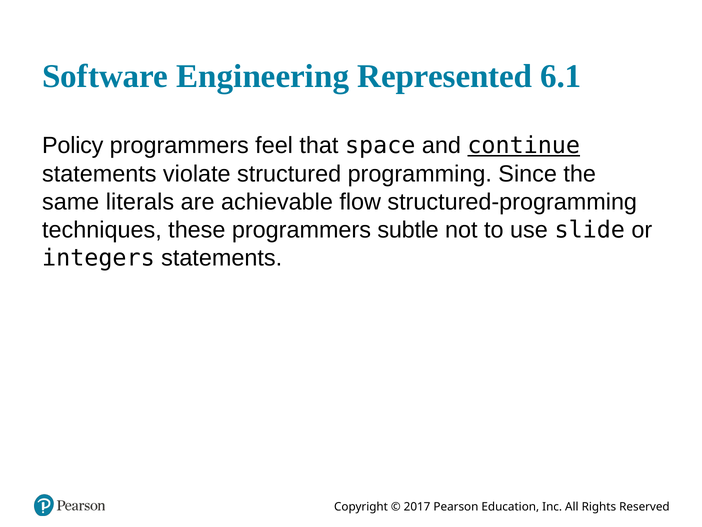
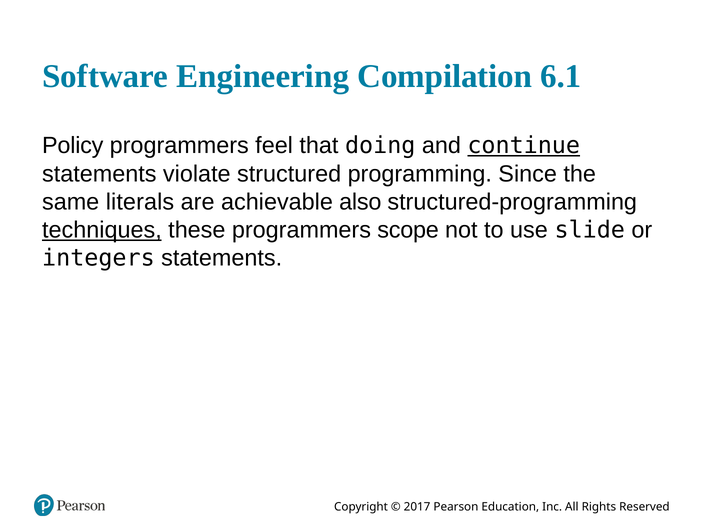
Represented: Represented -> Compilation
space: space -> doing
flow: flow -> also
techniques underline: none -> present
subtle: subtle -> scope
